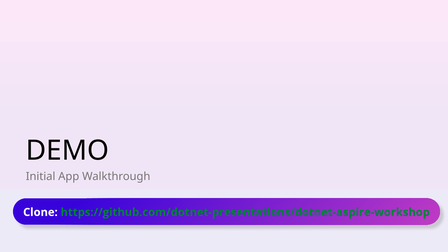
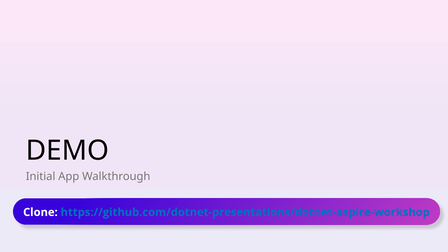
https://github.com/dotnet-presentations/dotnet-aspire-workshop colour: green -> blue
